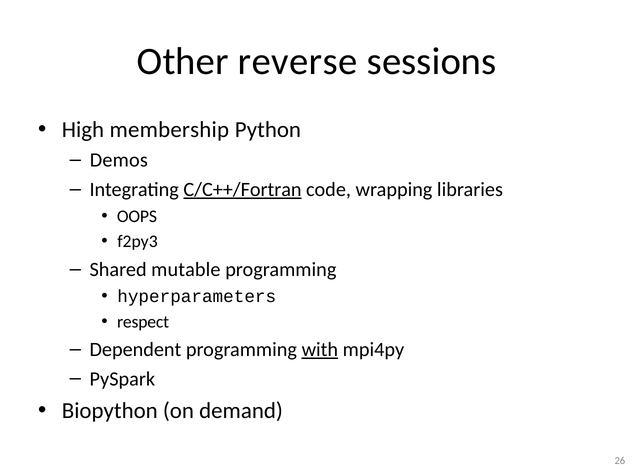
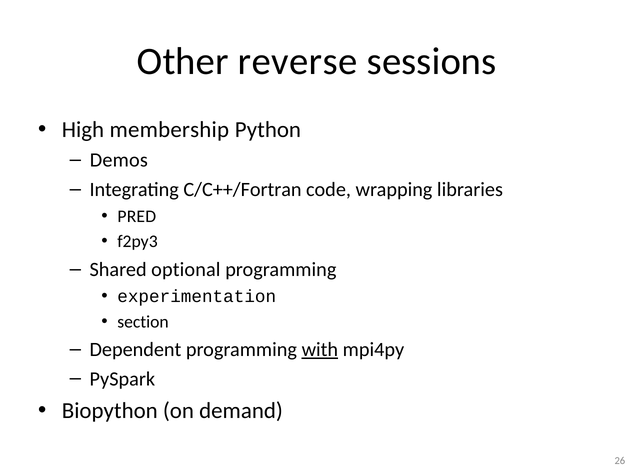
C/C++/Fortran underline: present -> none
OOPS: OOPS -> PRED
mutable: mutable -> optional
hyperparameters: hyperparameters -> experimentation
respect: respect -> section
